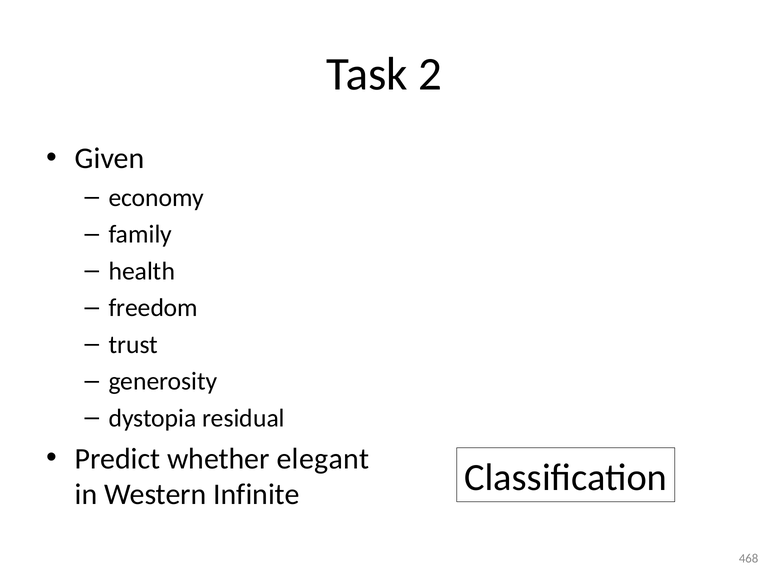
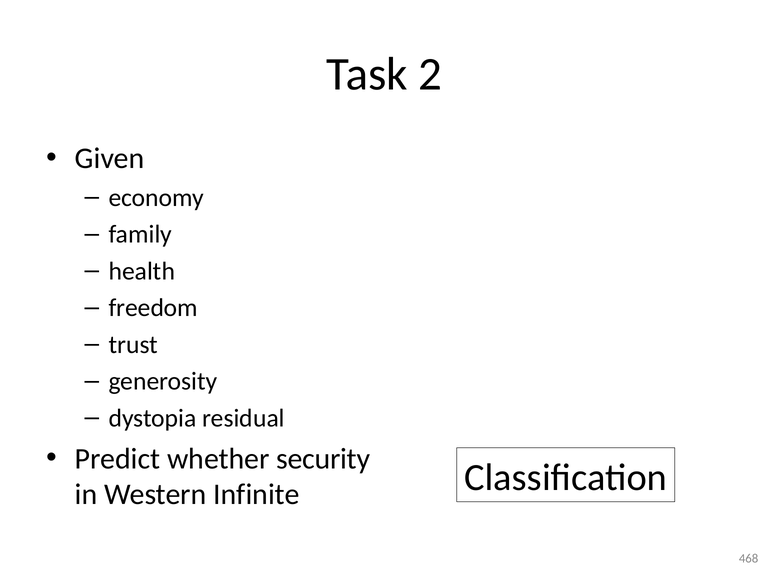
elegant: elegant -> security
